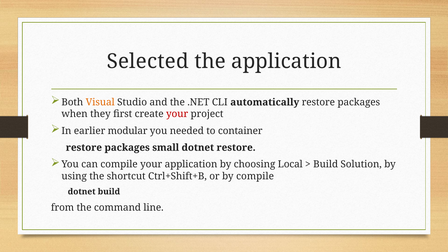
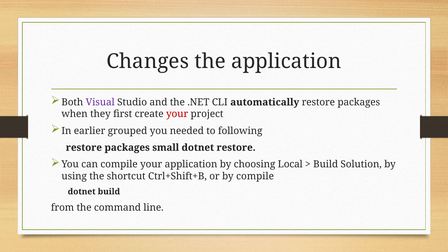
Selected: Selected -> Changes
Visual colour: orange -> purple
modular: modular -> grouped
container: container -> following
